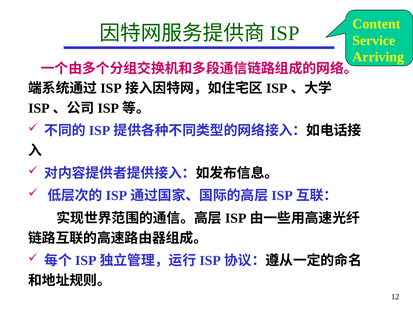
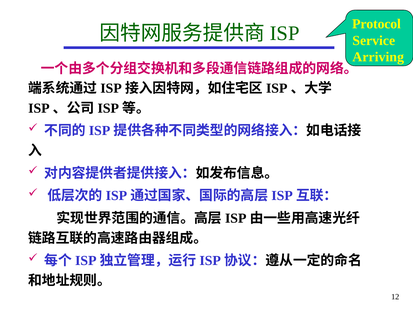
Content: Content -> Protocol
